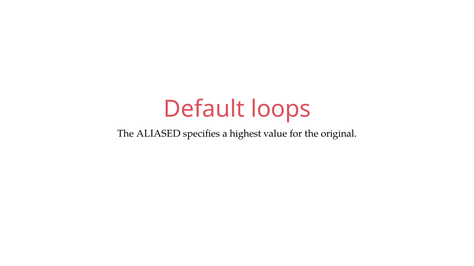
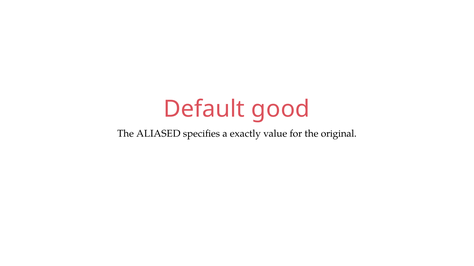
loops: loops -> good
highest: highest -> exactly
